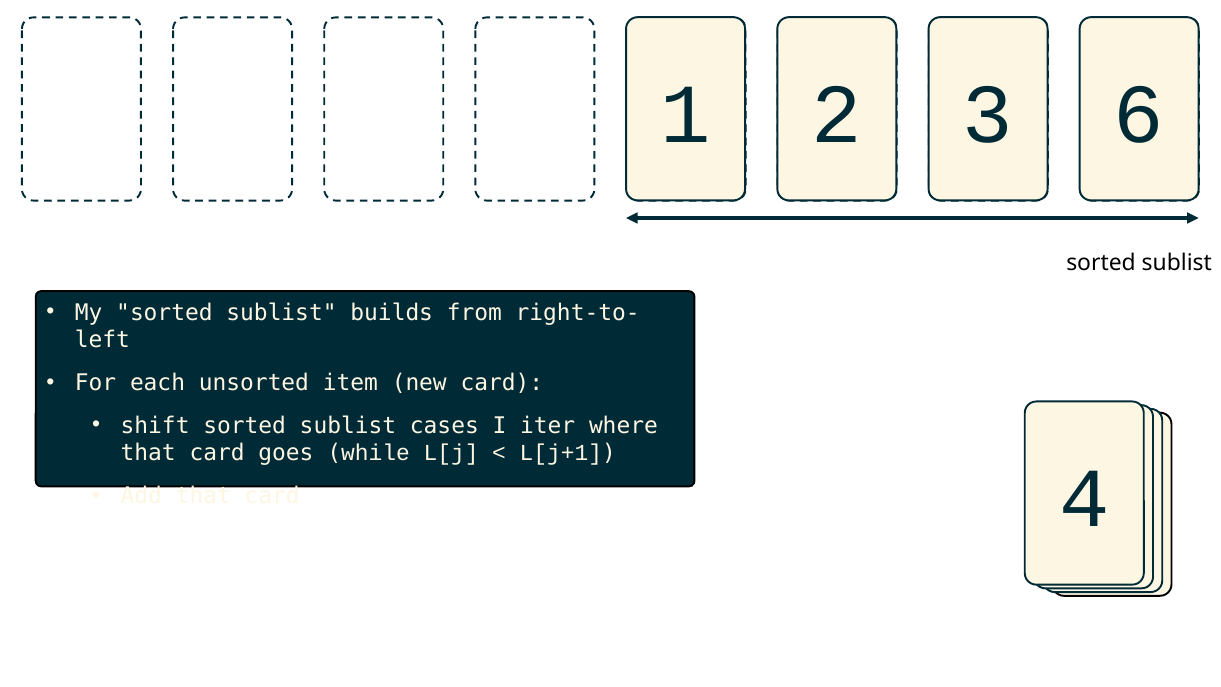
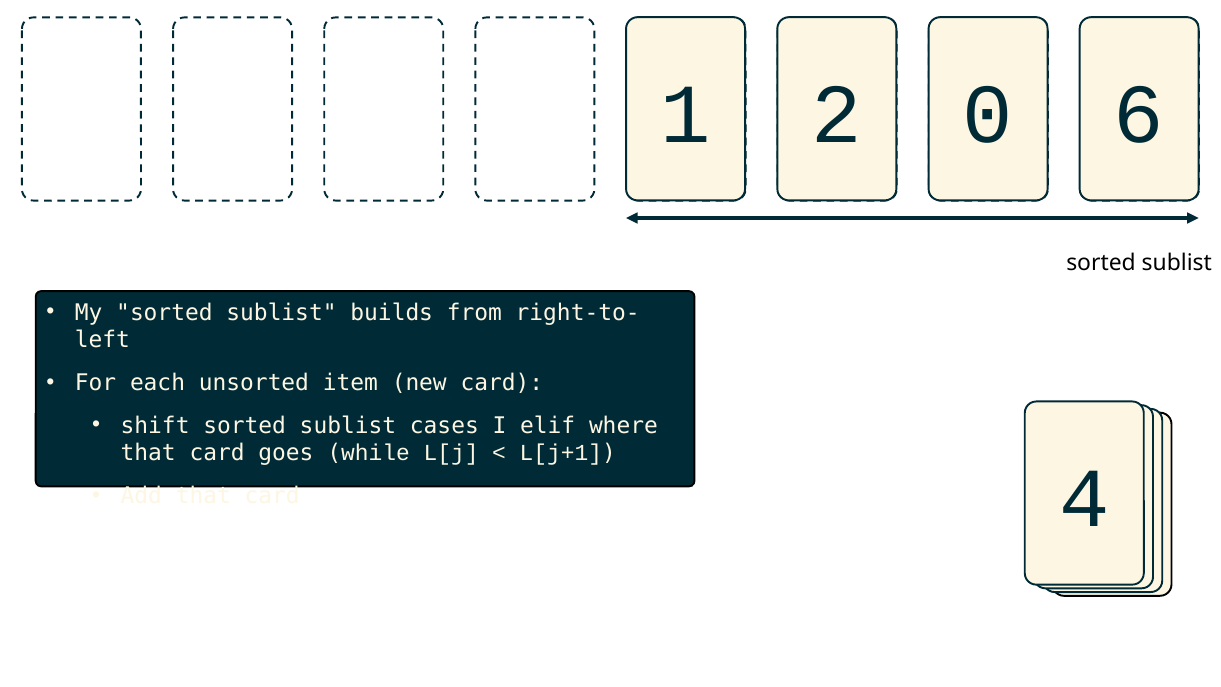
2 3: 3 -> 0
iter: iter -> elif
